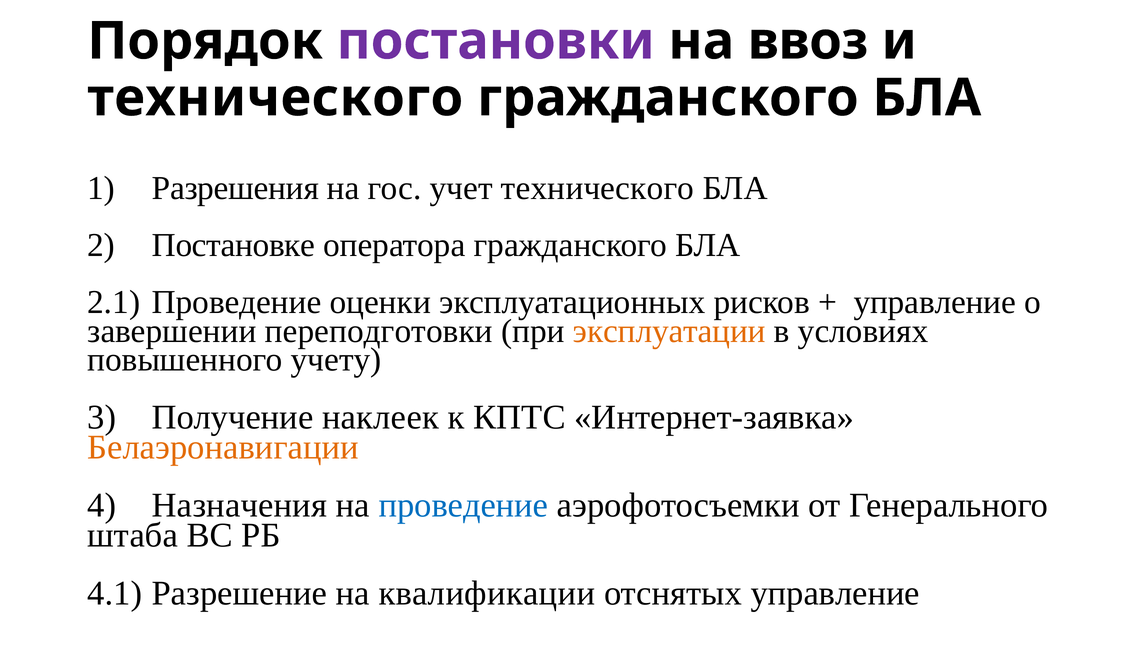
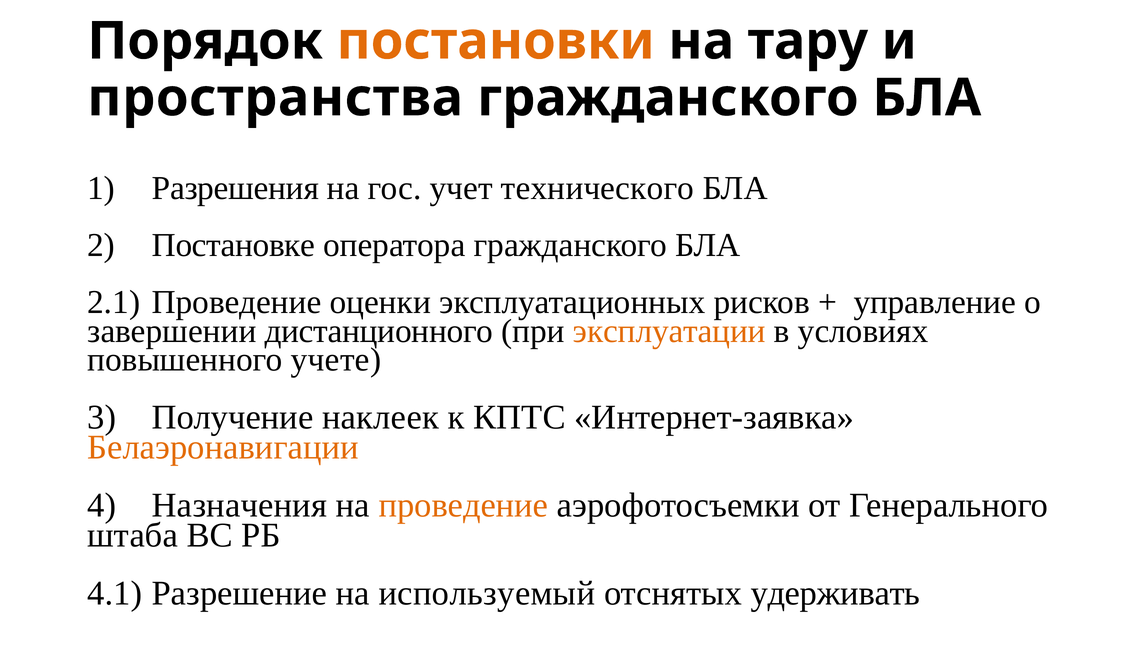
постановки colour: purple -> orange
ввоз: ввоз -> тару
технического at (275, 98): технического -> пространства
переподготовки: переподготовки -> дистанционного
учету: учету -> учете
проведение at (463, 505) colour: blue -> orange
квалификации: квалификации -> используемый
отснятых управление: управление -> удерживать
